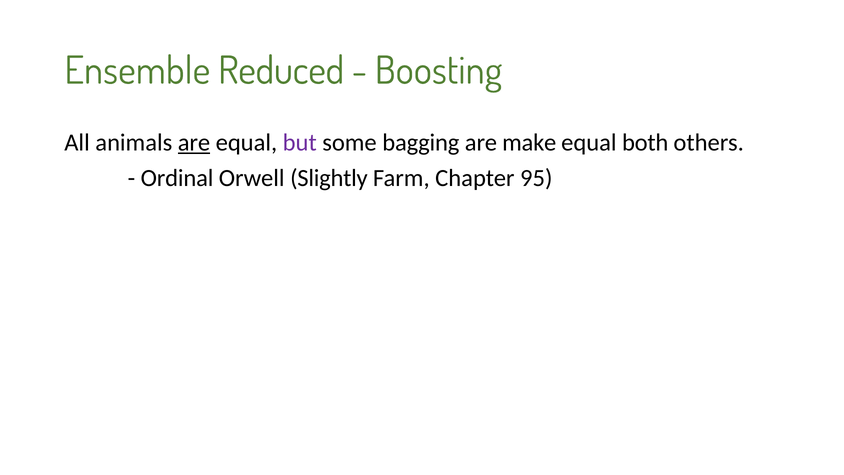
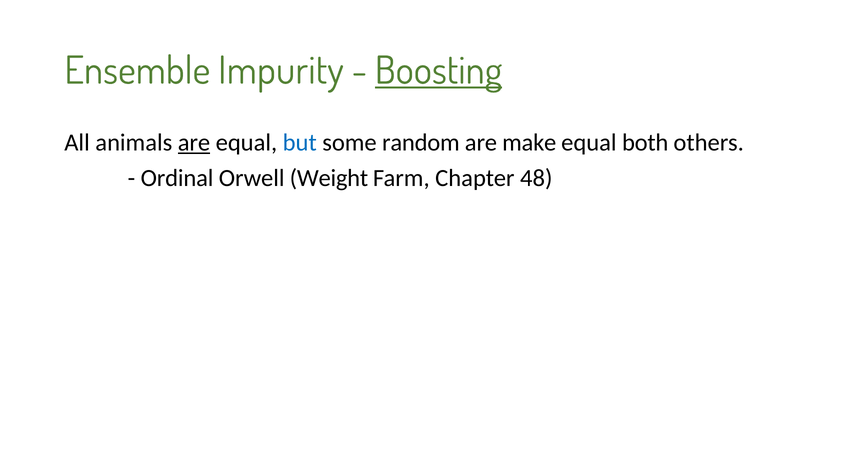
Reduced: Reduced -> Impurity
Boosting underline: none -> present
but colour: purple -> blue
bagging: bagging -> random
Slightly: Slightly -> Weight
95: 95 -> 48
